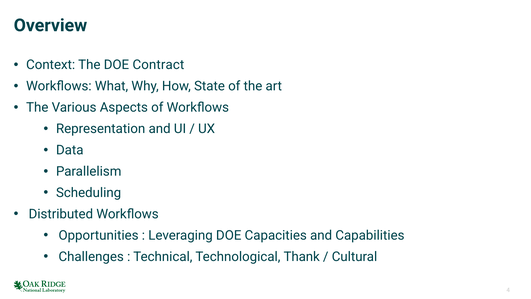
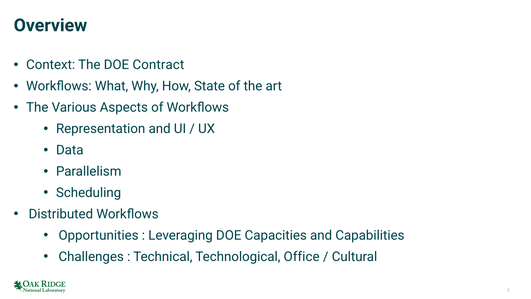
Thank: Thank -> Office
